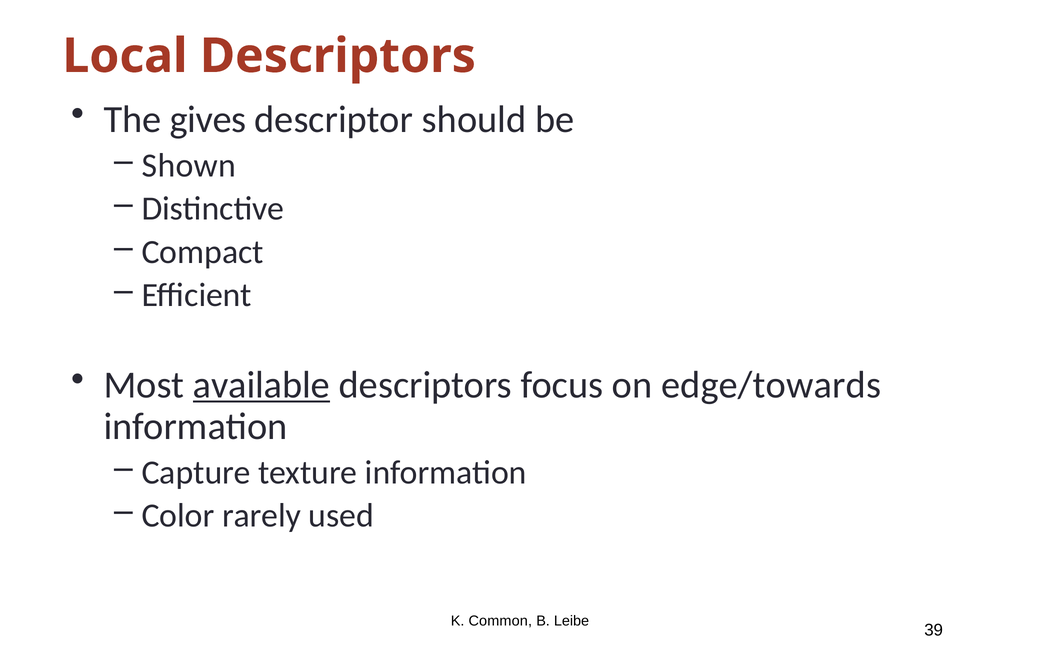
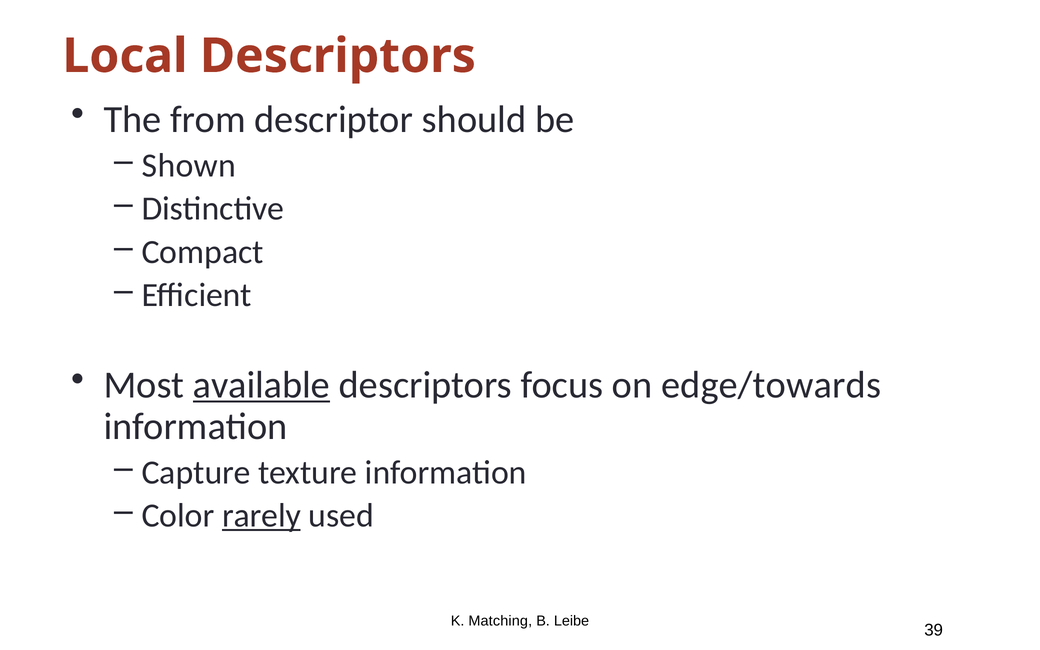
gives: gives -> from
rarely underline: none -> present
Common: Common -> Matching
